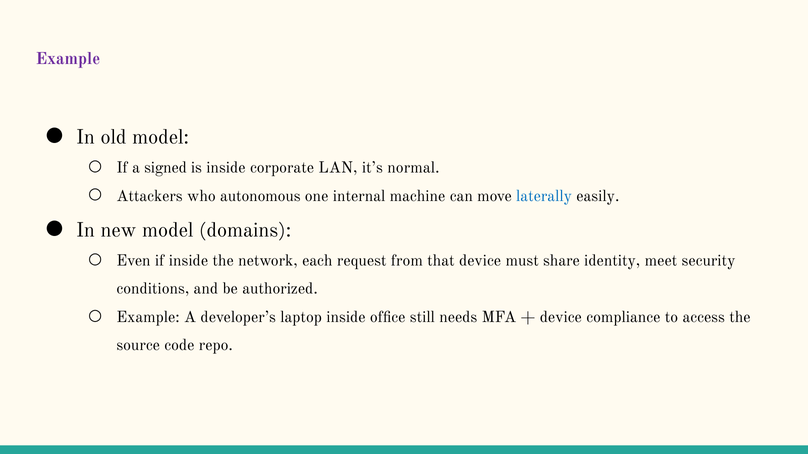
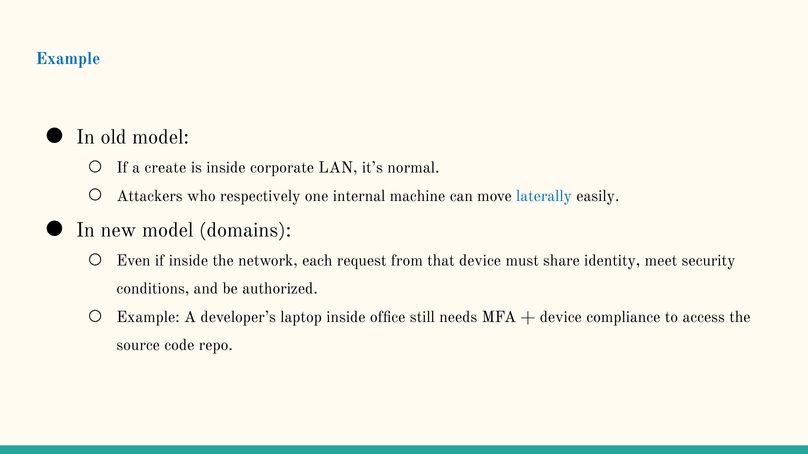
Example at (68, 59) colour: purple -> blue
signed: signed -> create
autonomous: autonomous -> respectively
